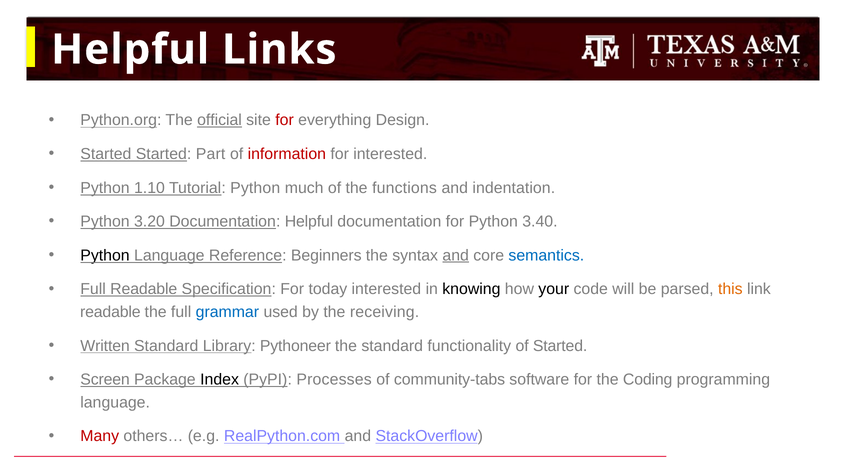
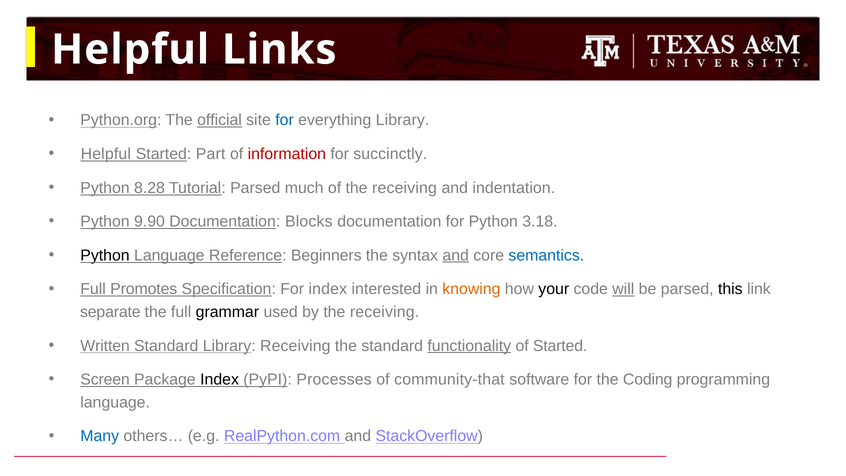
for at (285, 120) colour: red -> blue
everything Design: Design -> Library
Started at (106, 154): Started -> Helpful
for interested: interested -> succinctly
1.10: 1.10 -> 8.28
Tutorial Python: Python -> Parsed
of the functions: functions -> receiving
3.20: 3.20 -> 9.90
Documentation Helpful: Helpful -> Blocks
3.40: 3.40 -> 3.18
Full Readable: Readable -> Promotes
For today: today -> index
knowing colour: black -> orange
will underline: none -> present
this colour: orange -> black
readable at (110, 312): readable -> separate
grammar colour: blue -> black
Library Pythoneer: Pythoneer -> Receiving
functionality underline: none -> present
community-tabs: community-tabs -> community-that
Many colour: red -> blue
